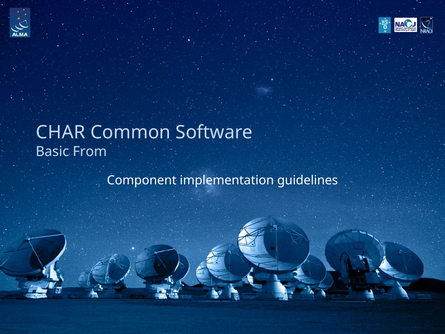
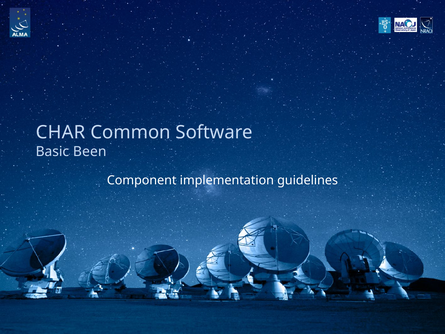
From: From -> Been
